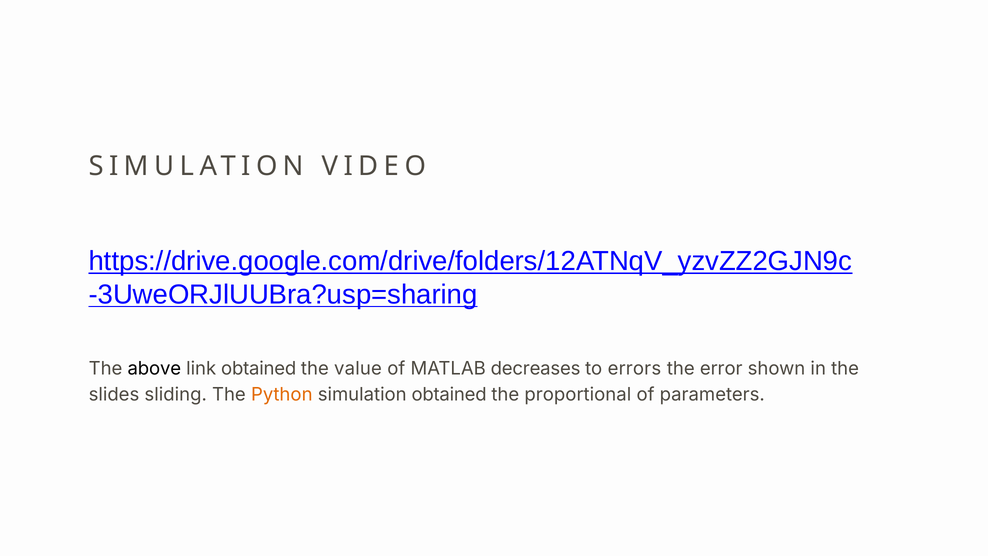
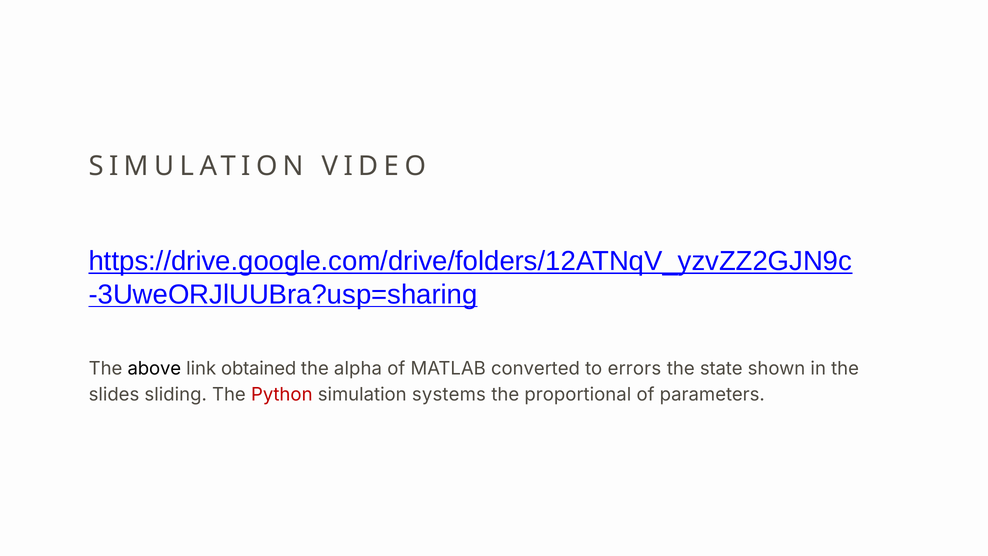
value: value -> alpha
decreases: decreases -> converted
error: error -> state
Python colour: orange -> red
simulation obtained: obtained -> systems
